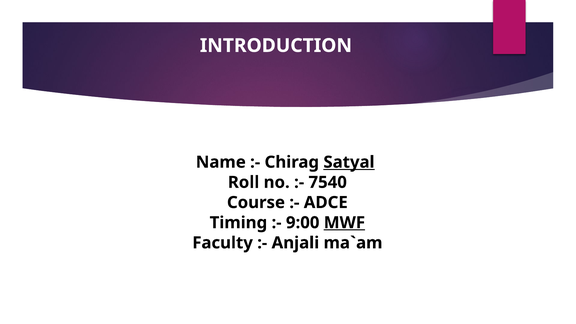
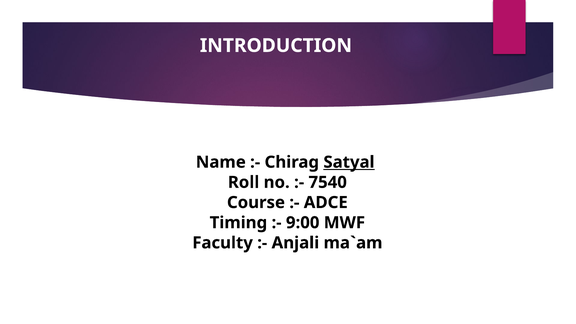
MWF underline: present -> none
